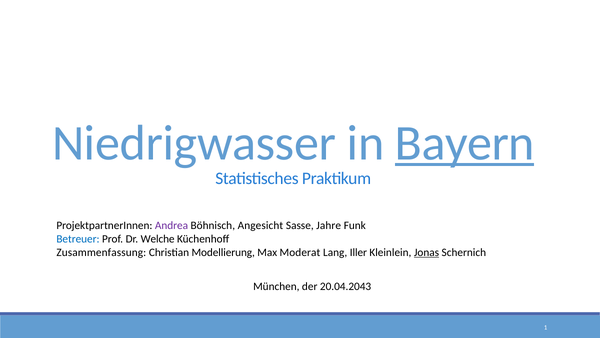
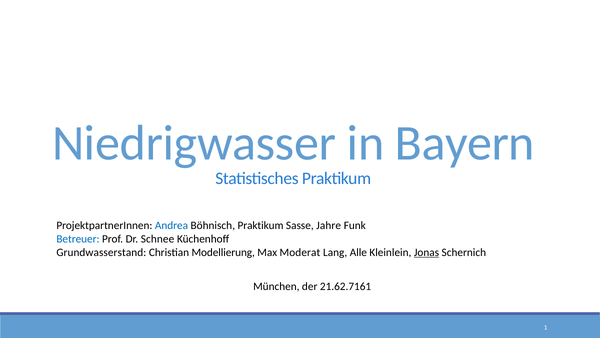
Bayern underline: present -> none
Andrea colour: purple -> blue
Böhnisch Angesicht: Angesicht -> Praktikum
Welche: Welche -> Schnee
Zusammenfassung: Zusammenfassung -> Grundwasserstand
Iller: Iller -> Alle
20.04.2043: 20.04.2043 -> 21.62.7161
